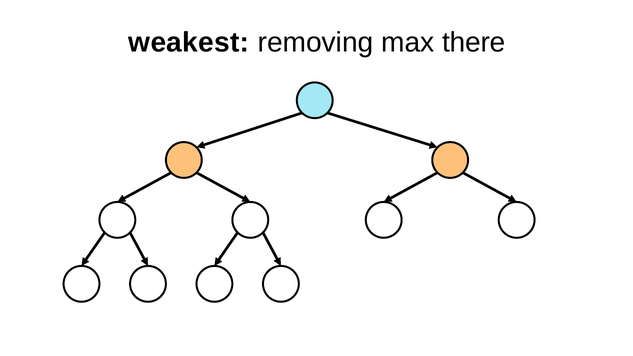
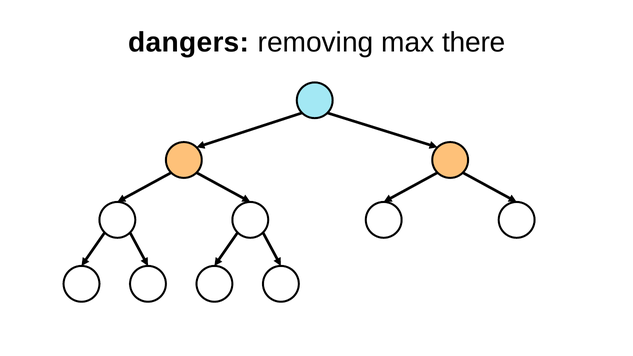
weakest: weakest -> dangers
